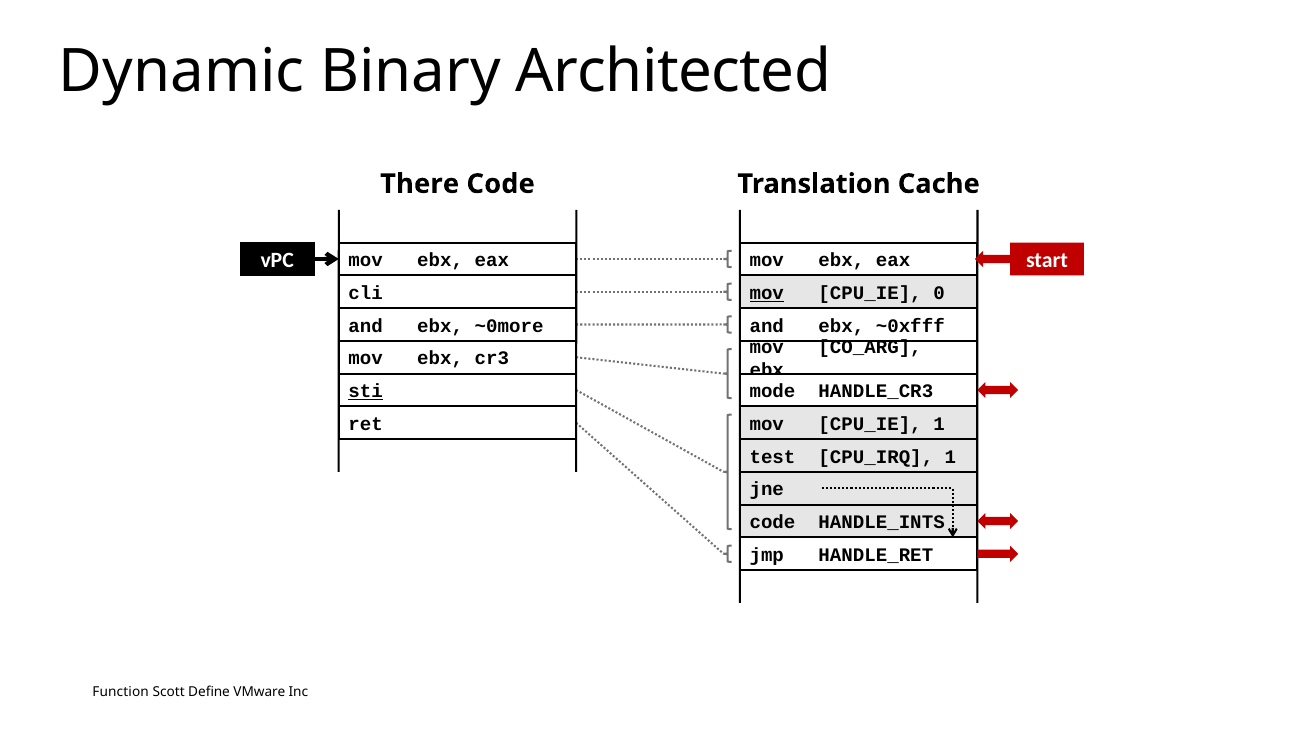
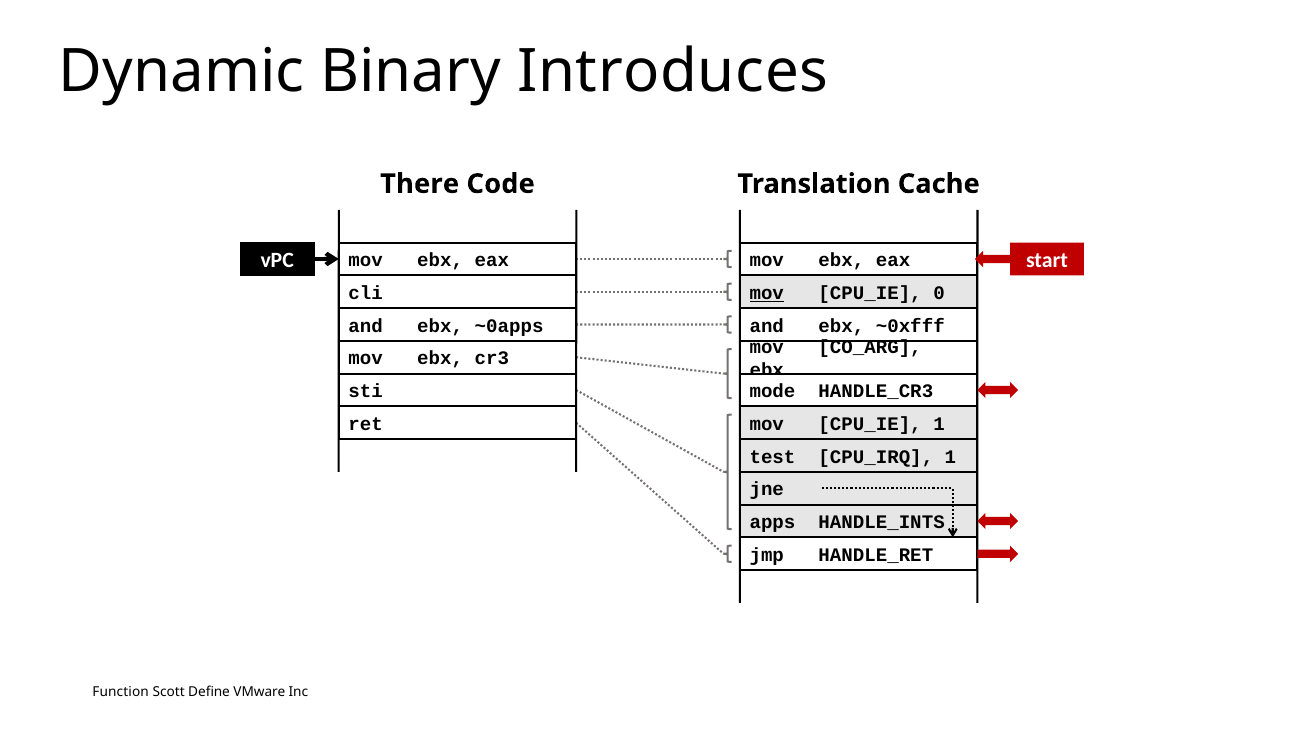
Architected: Architected -> Introduces
~0more: ~0more -> ~0apps
sti underline: present -> none
code at (772, 522): code -> apps
